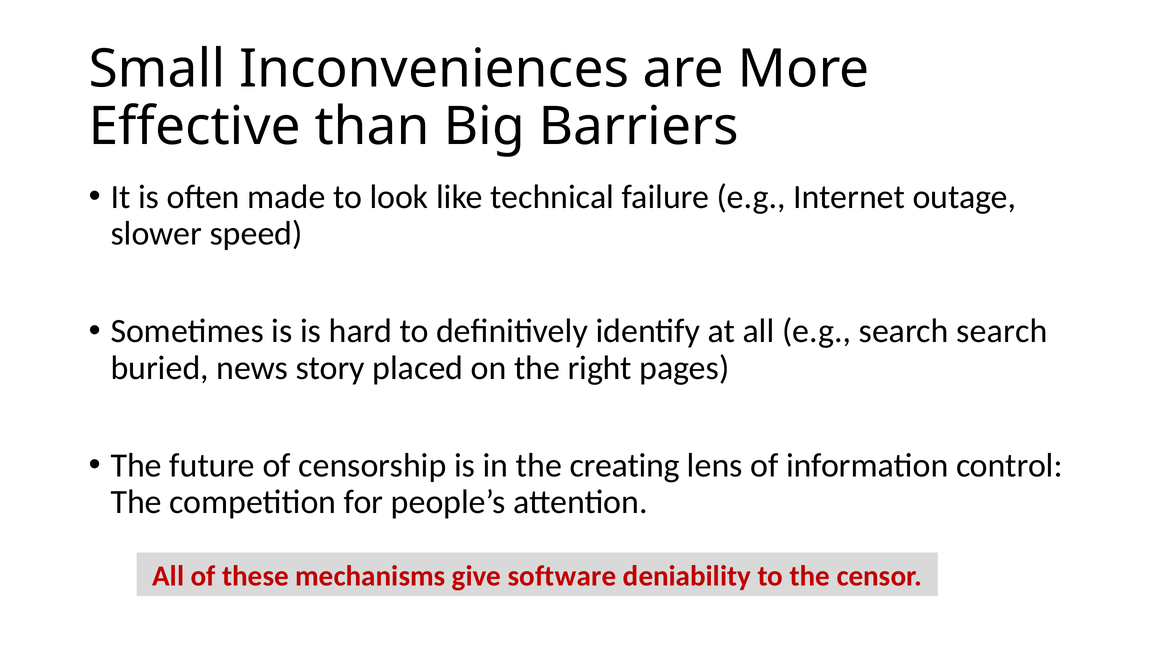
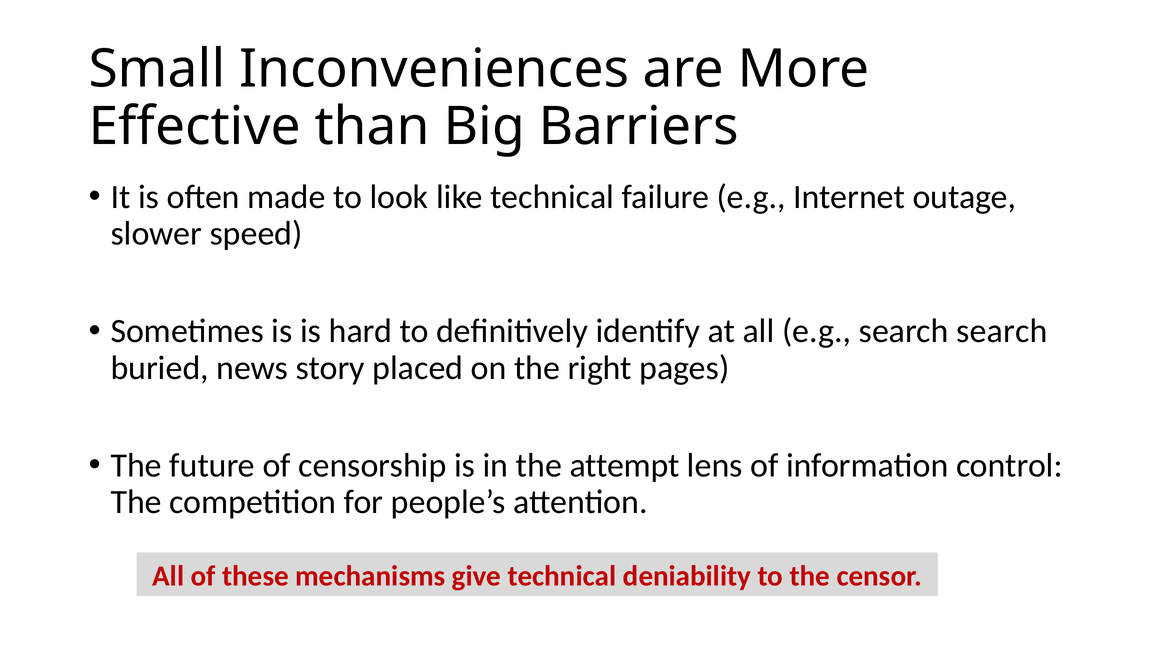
creating: creating -> attempt
give software: software -> technical
